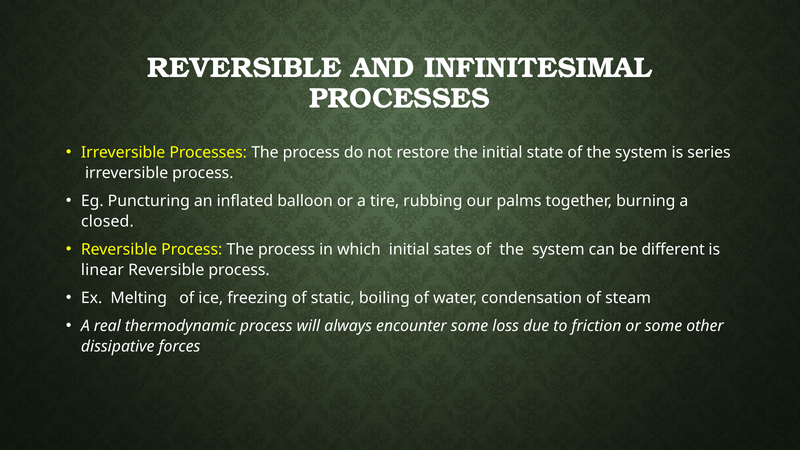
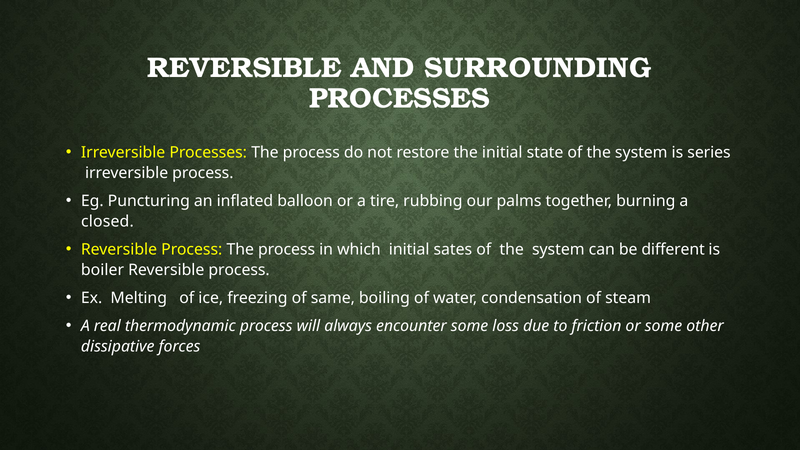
INFINITESIMAL: INFINITESIMAL -> SURROUNDING
linear: linear -> boiler
static: static -> same
